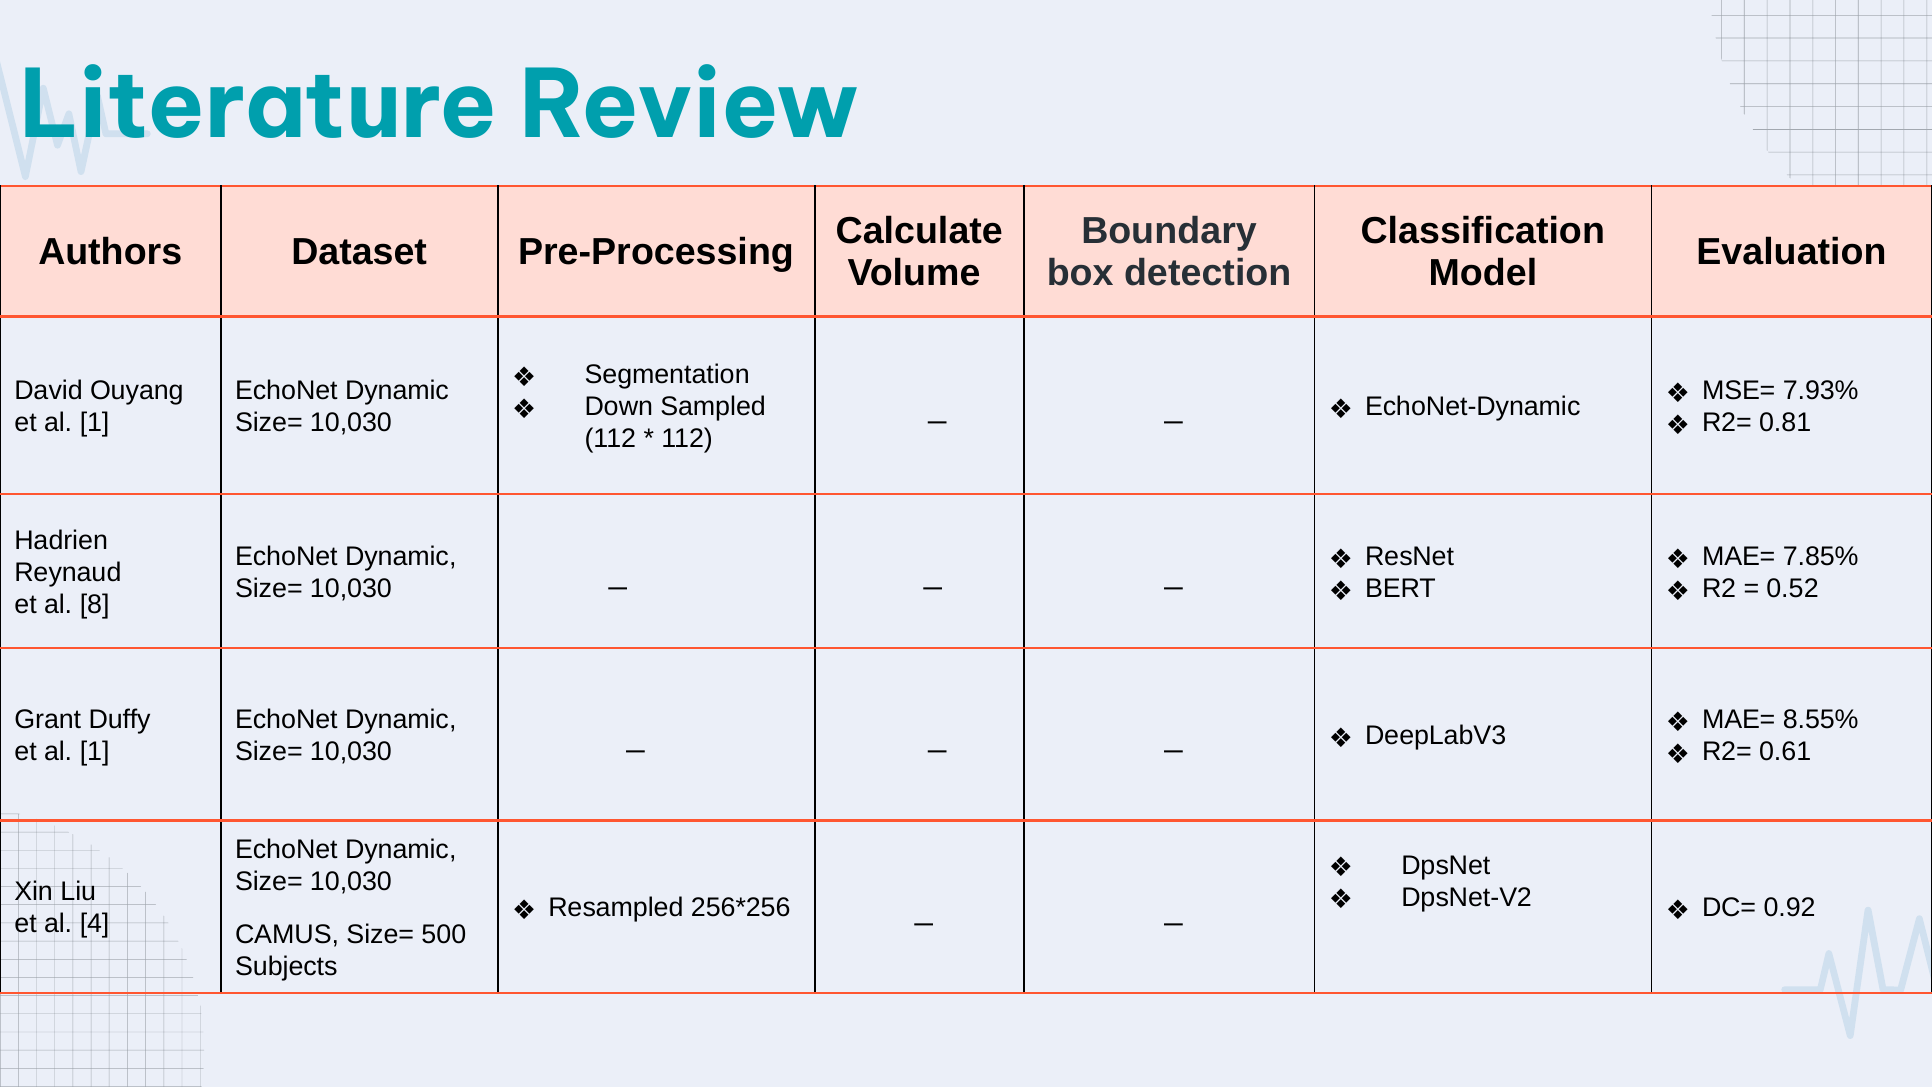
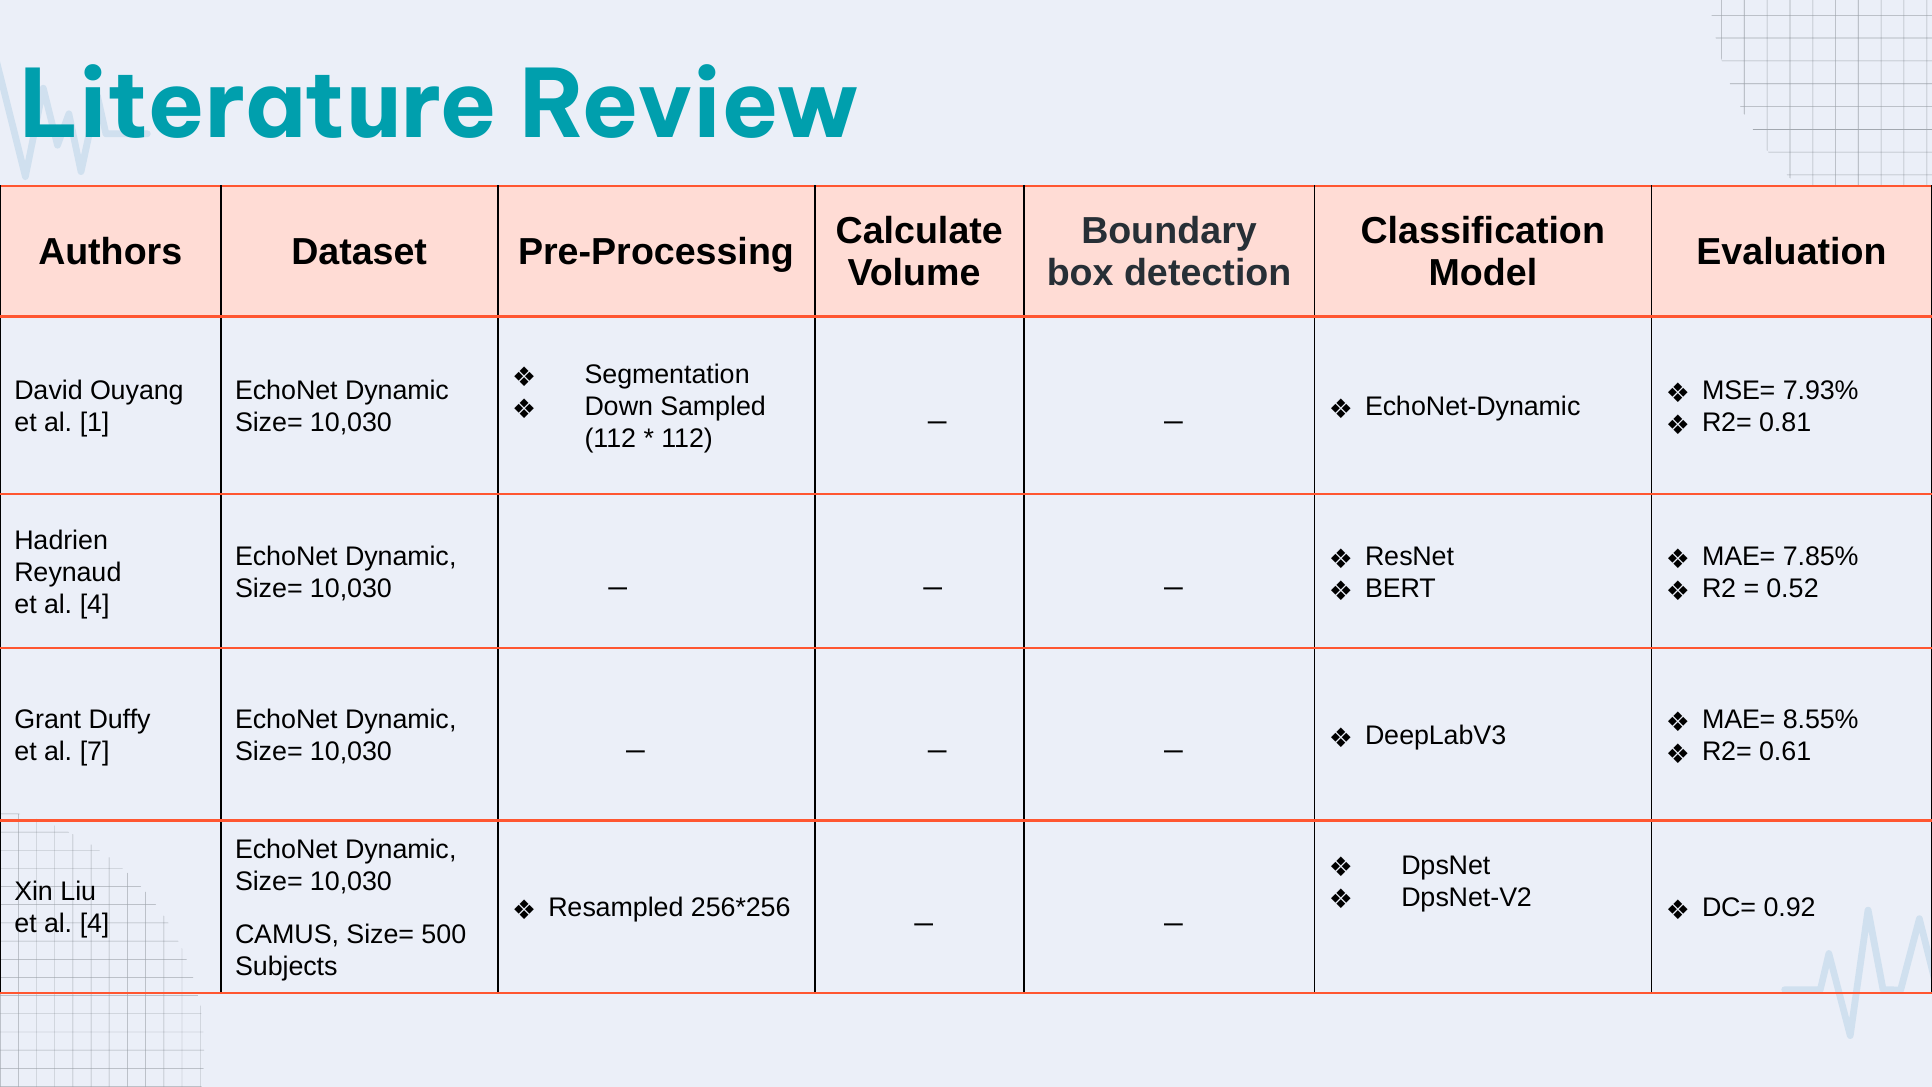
8 at (95, 604): 8 -> 4
1 at (95, 752): 1 -> 7
